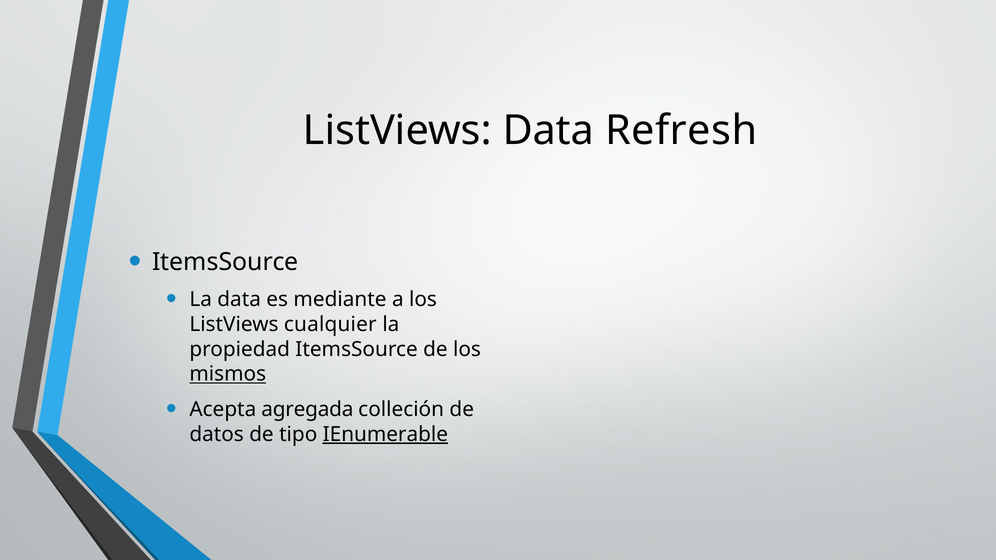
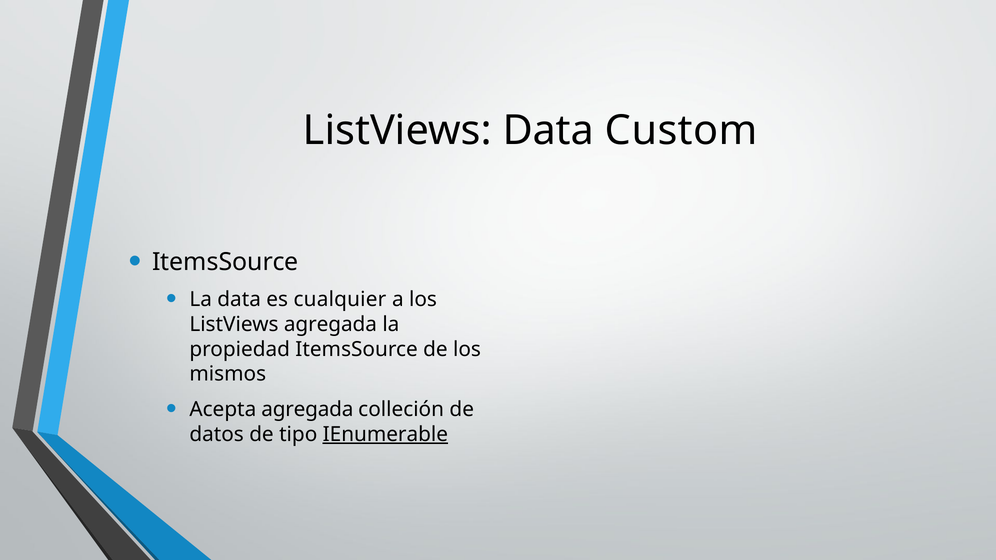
Refresh: Refresh -> Custom
mediante: mediante -> cualquier
ListViews cualquier: cualquier -> agregada
mismos underline: present -> none
